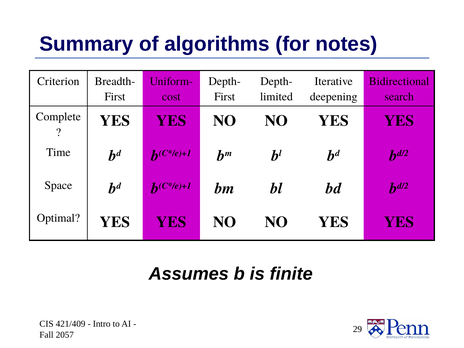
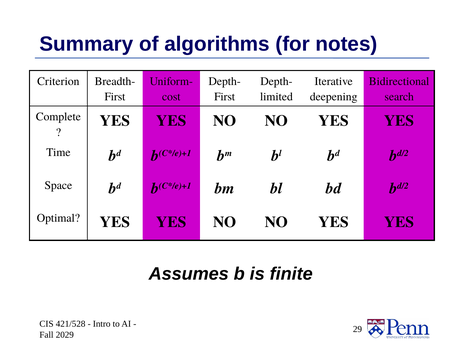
421/409: 421/409 -> 421/528
2057: 2057 -> 2029
